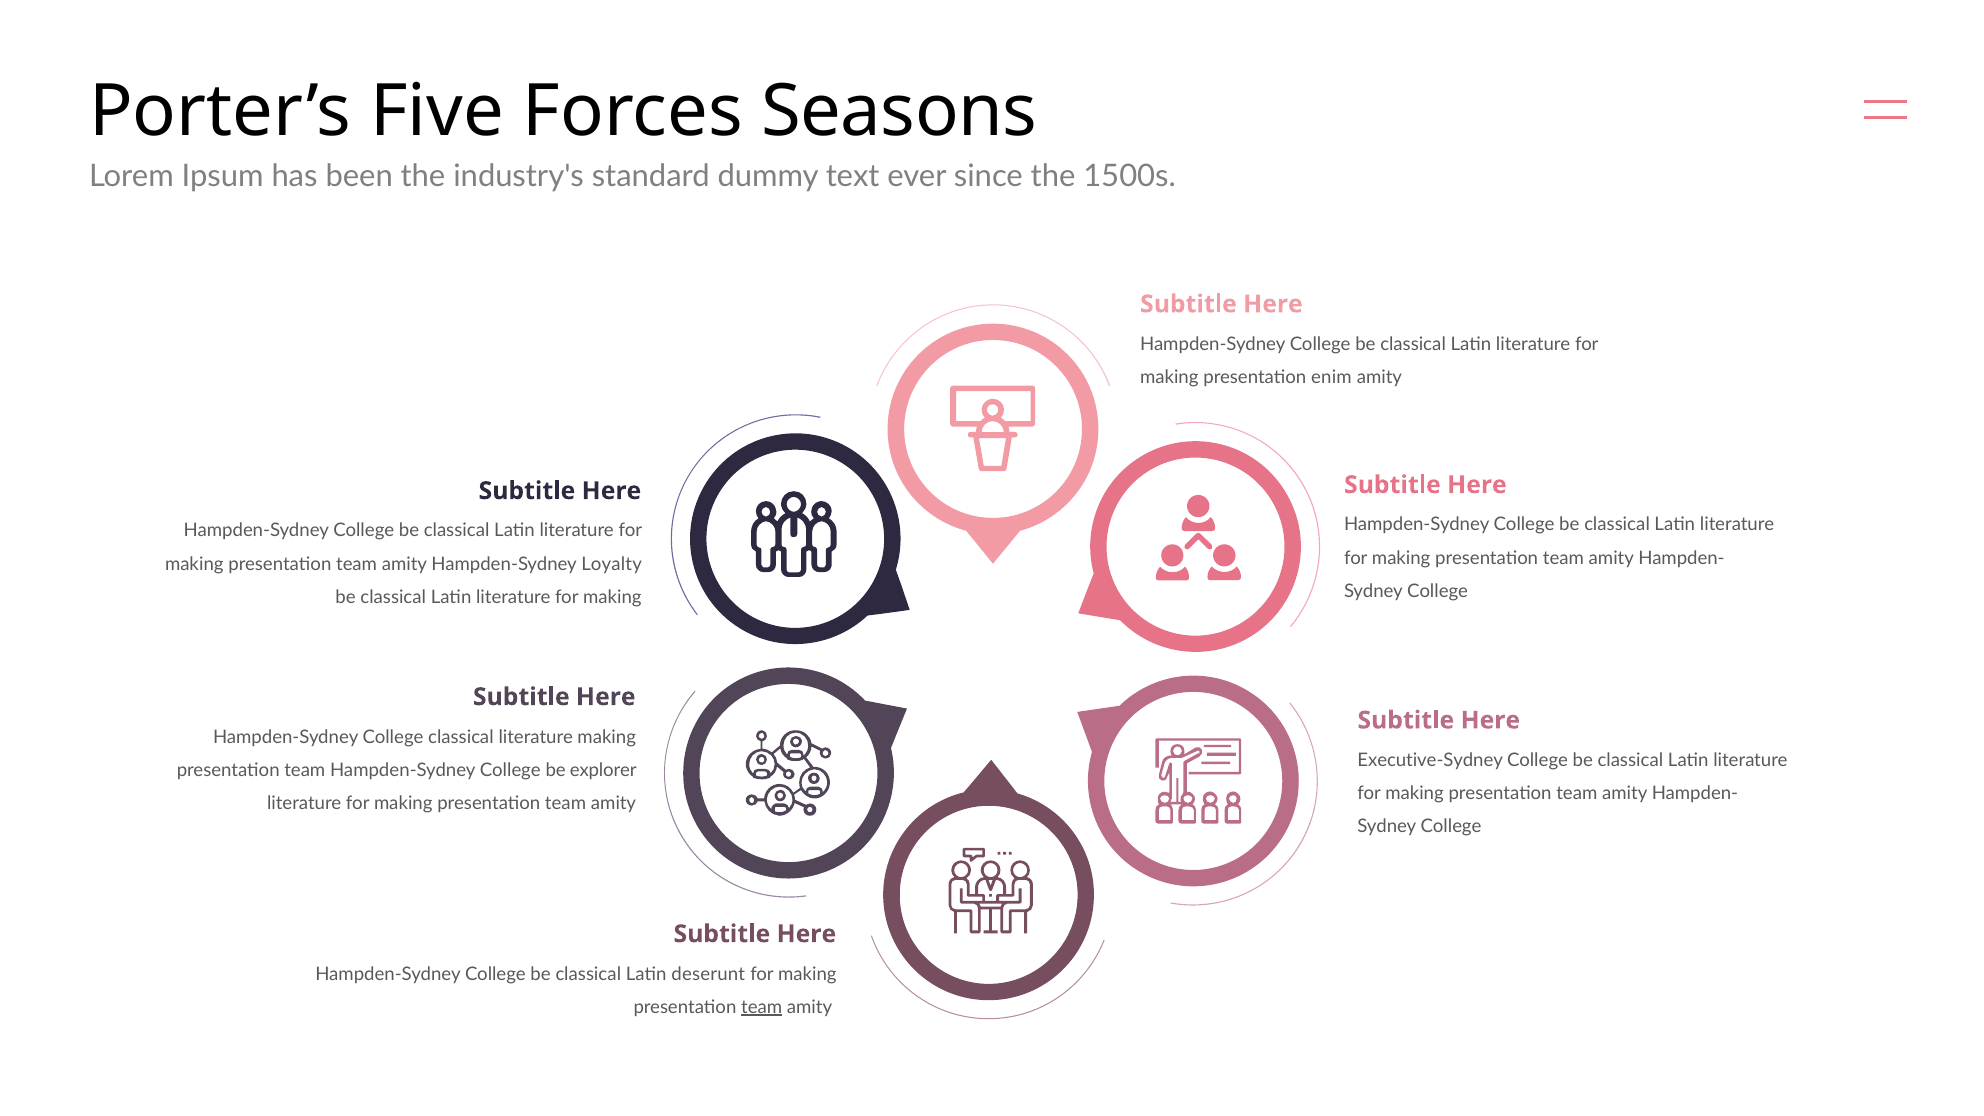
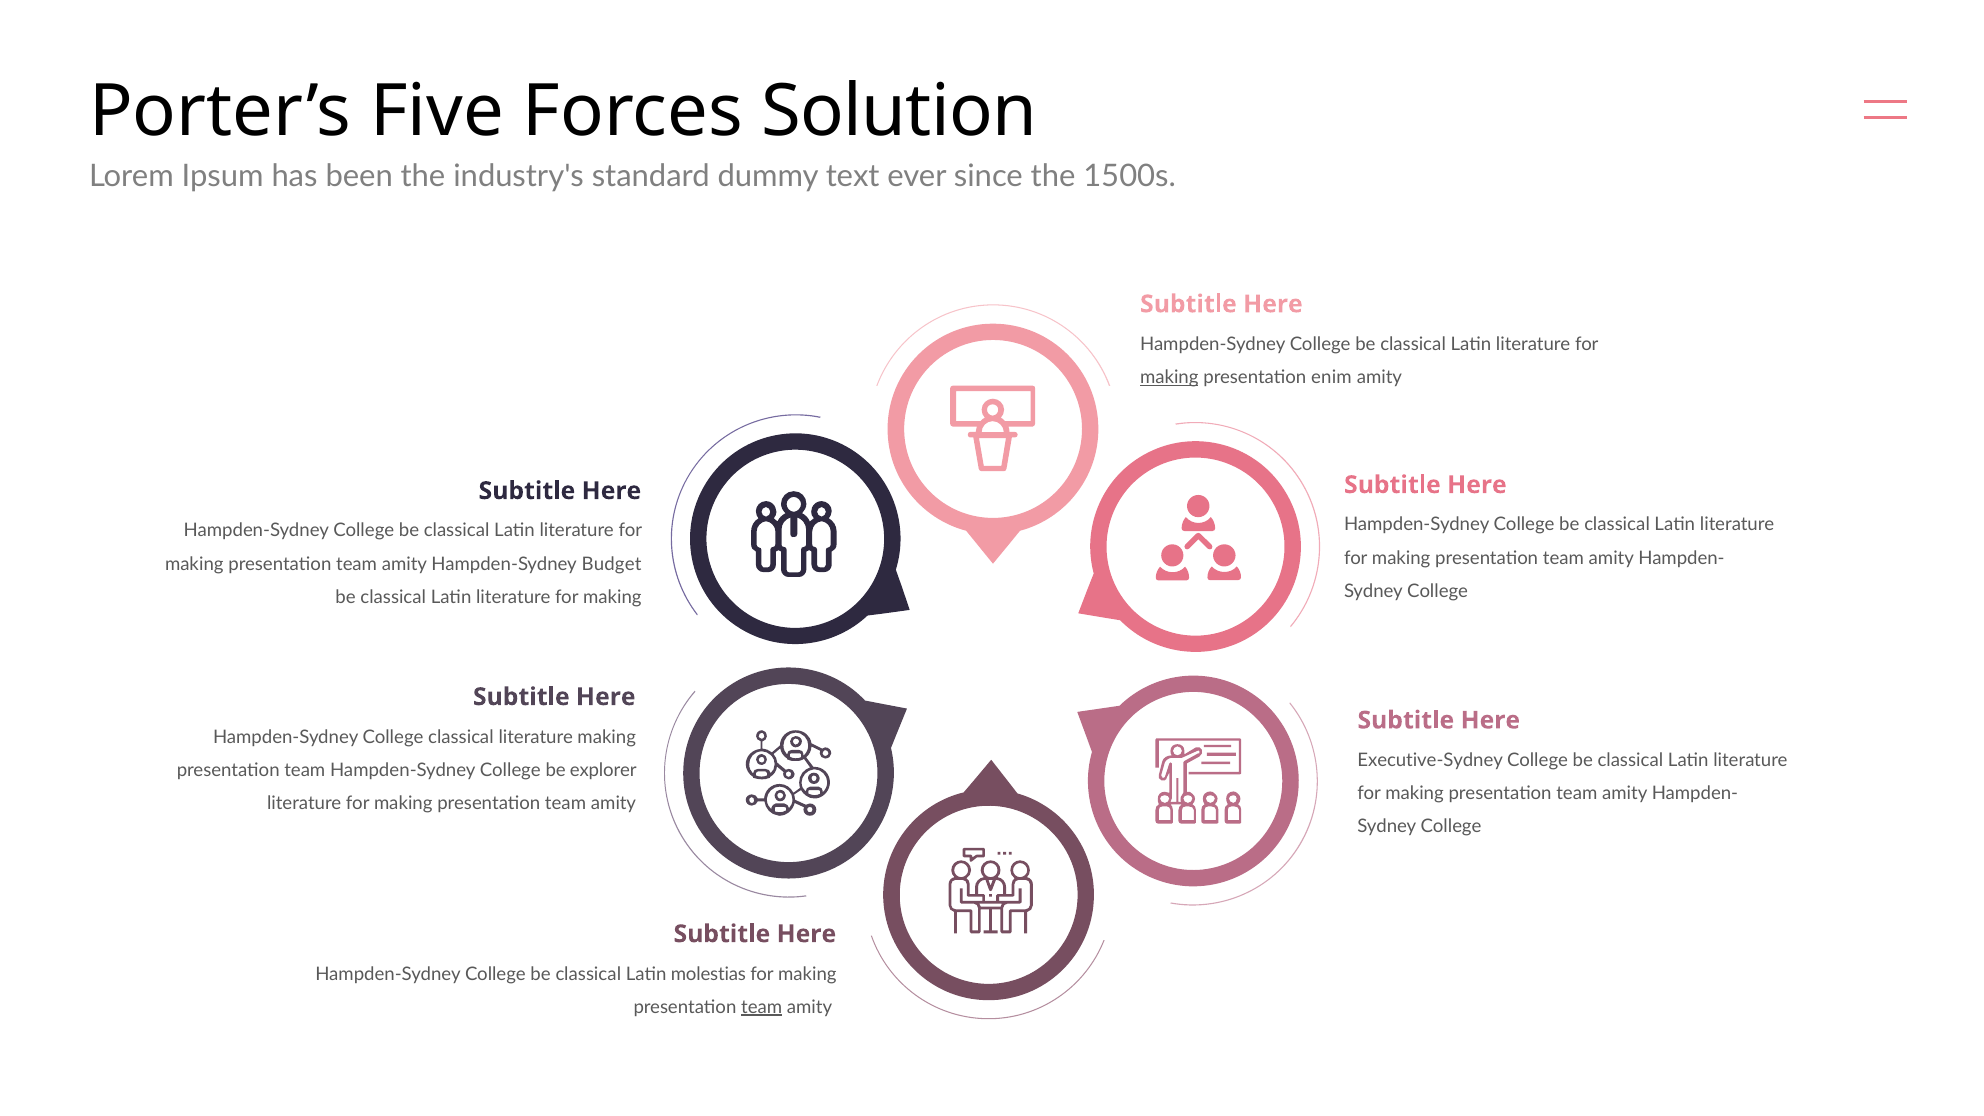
Seasons: Seasons -> Solution
making at (1169, 377) underline: none -> present
Loyalty: Loyalty -> Budget
deserunt: deserunt -> molestias
